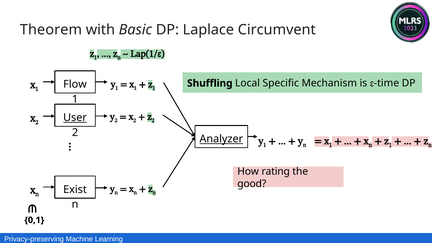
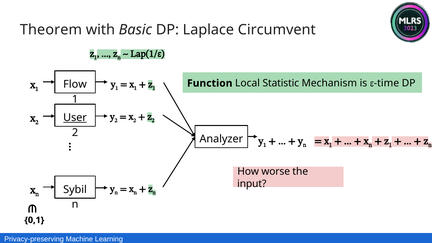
Shuffling: Shuffling -> Function
Specific: Specific -> Statistic
Analyzer underline: present -> none
rating: rating -> worse
good: good -> input
Exist: Exist -> Sybil
